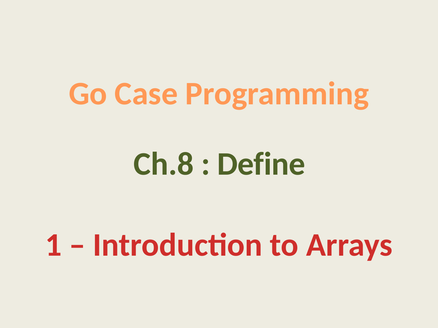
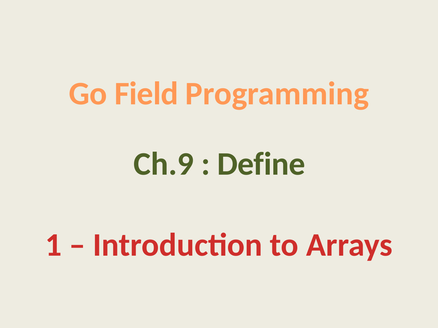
Case: Case -> Field
Ch.8: Ch.8 -> Ch.9
